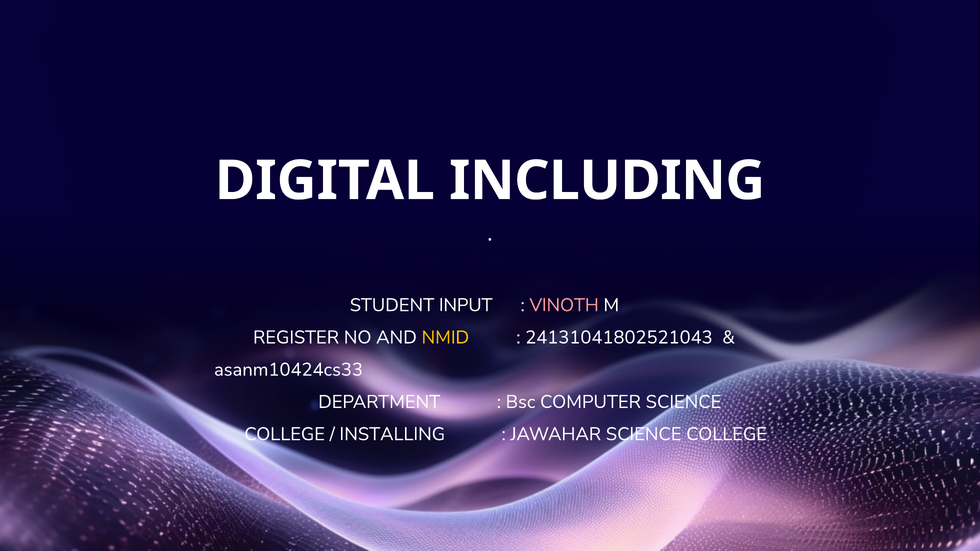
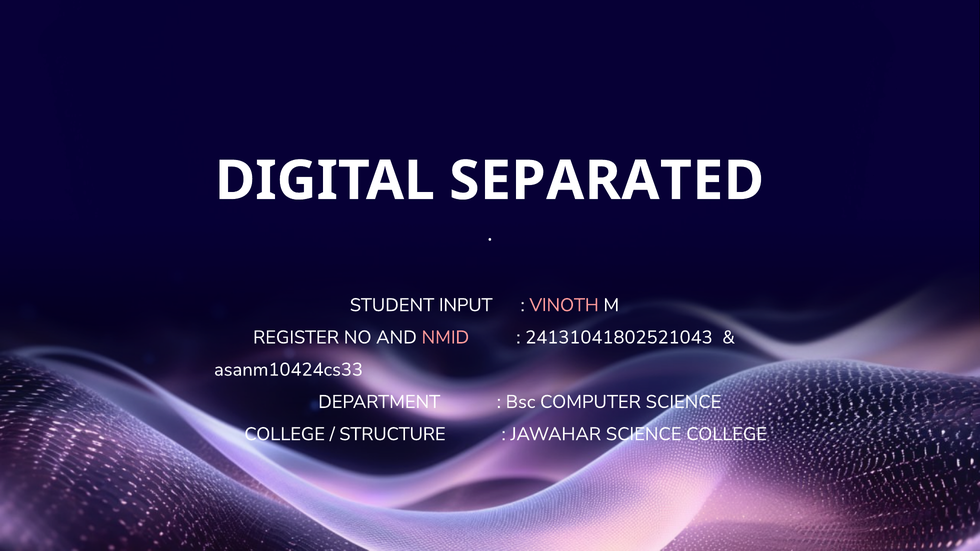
INCLUDING: INCLUDING -> SEPARATED
NMID colour: yellow -> pink
INSTALLING: INSTALLING -> STRUCTURE
